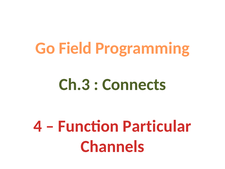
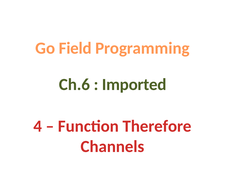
Ch.3: Ch.3 -> Ch.6
Connects: Connects -> Imported
Particular: Particular -> Therefore
